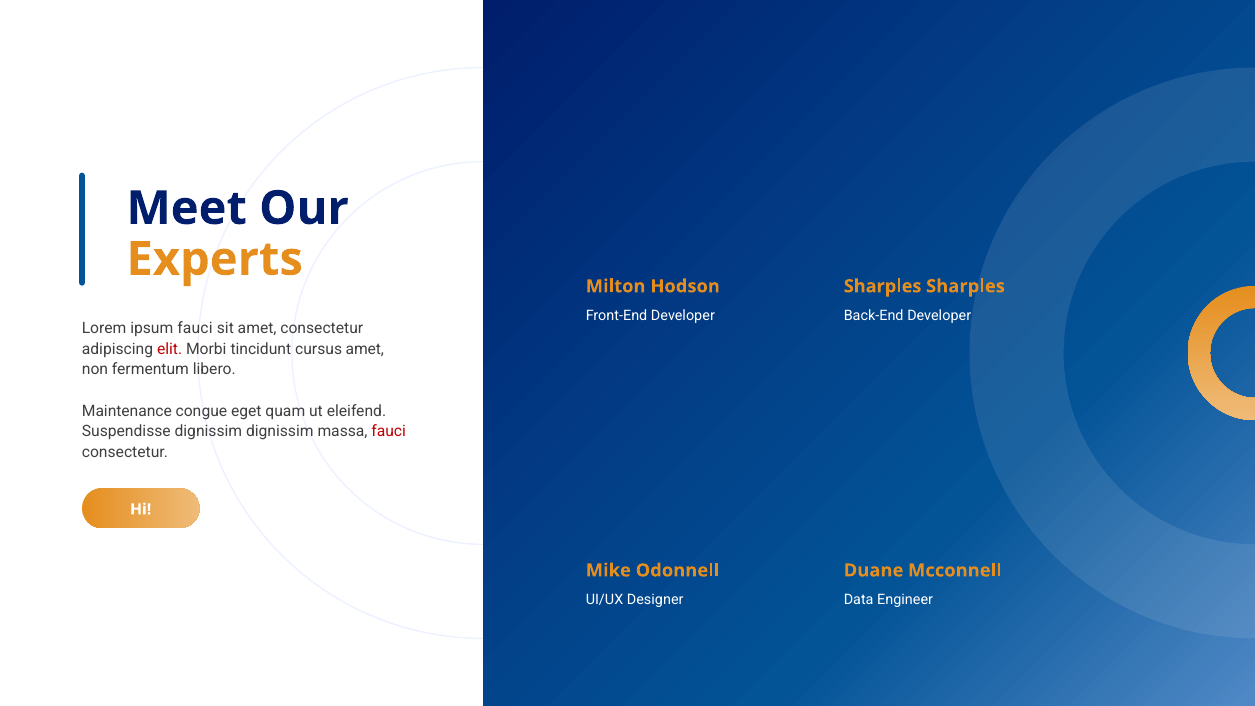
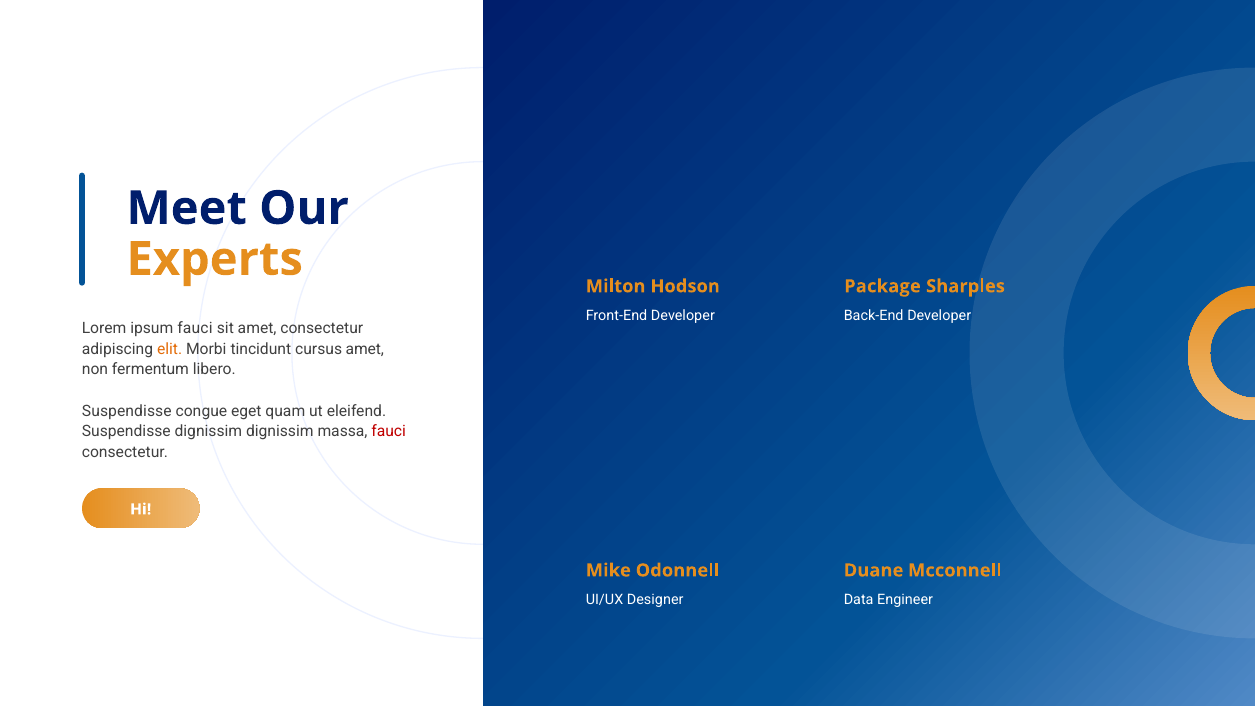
Sharples at (883, 286): Sharples -> Package
elit colour: red -> orange
Maintenance at (127, 411): Maintenance -> Suspendisse
